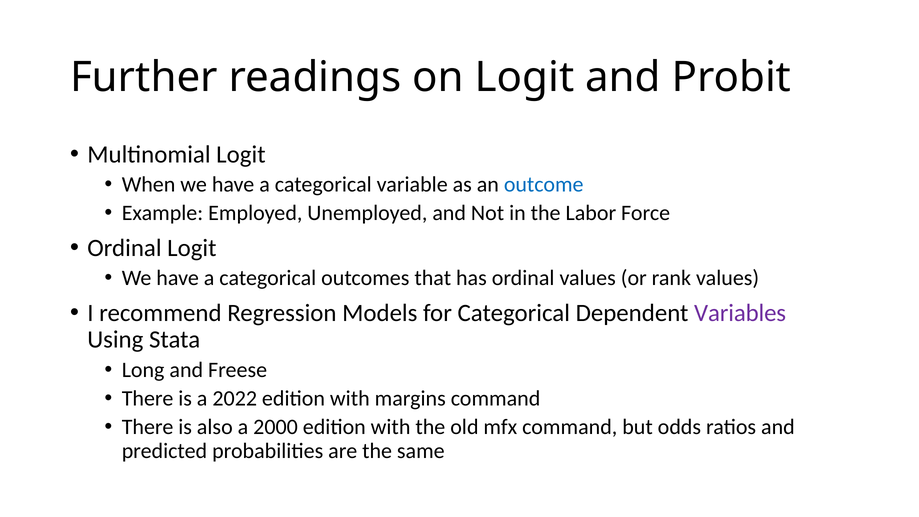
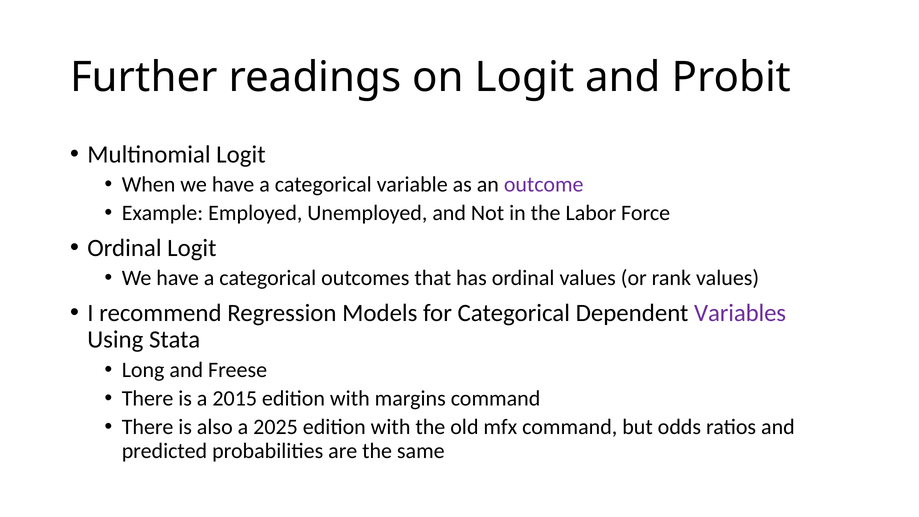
outcome colour: blue -> purple
2022: 2022 -> 2015
2000: 2000 -> 2025
